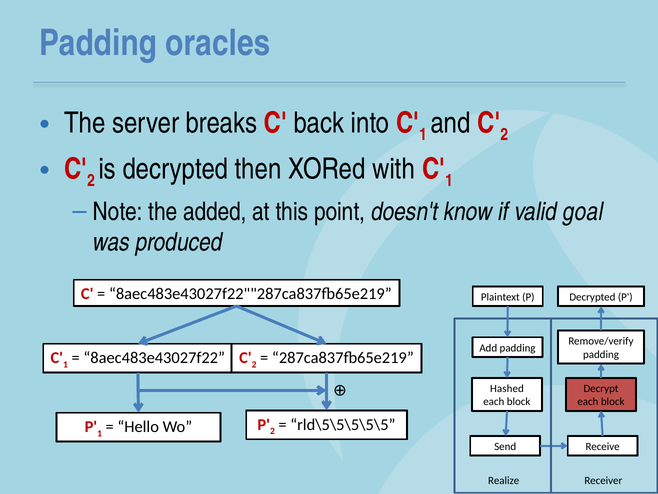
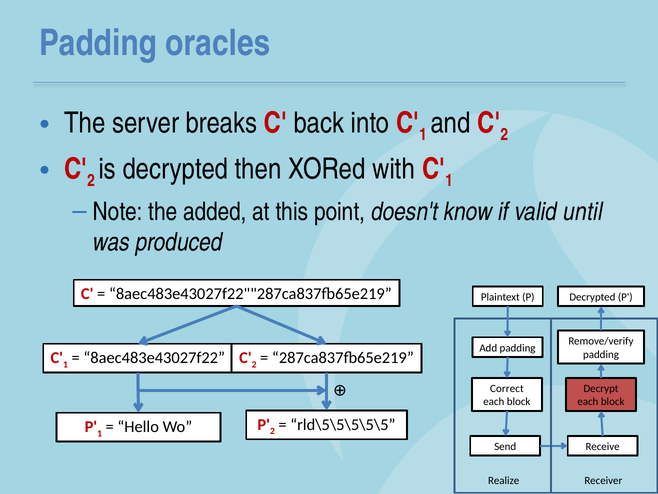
goal: goal -> until
Hashed: Hashed -> Correct
